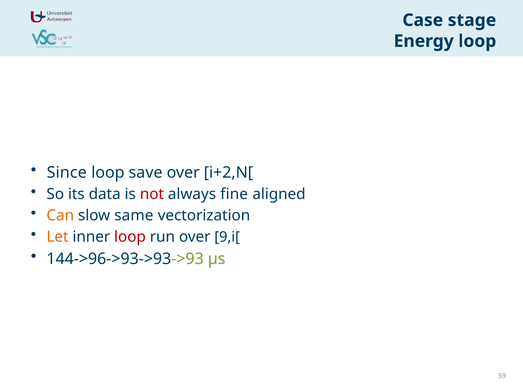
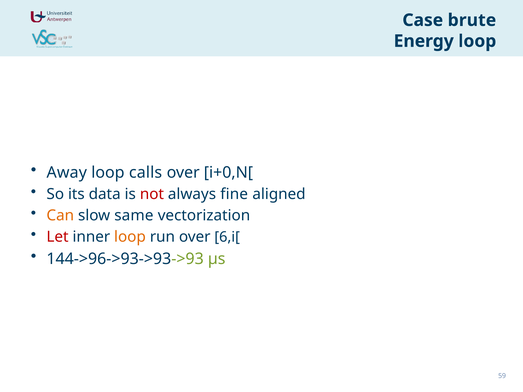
stage: stage -> brute
Since: Since -> Away
save: save -> calls
i+2,N[: i+2,N[ -> i+0,N[
Let colour: orange -> red
loop at (130, 237) colour: red -> orange
9,i[: 9,i[ -> 6,i[
